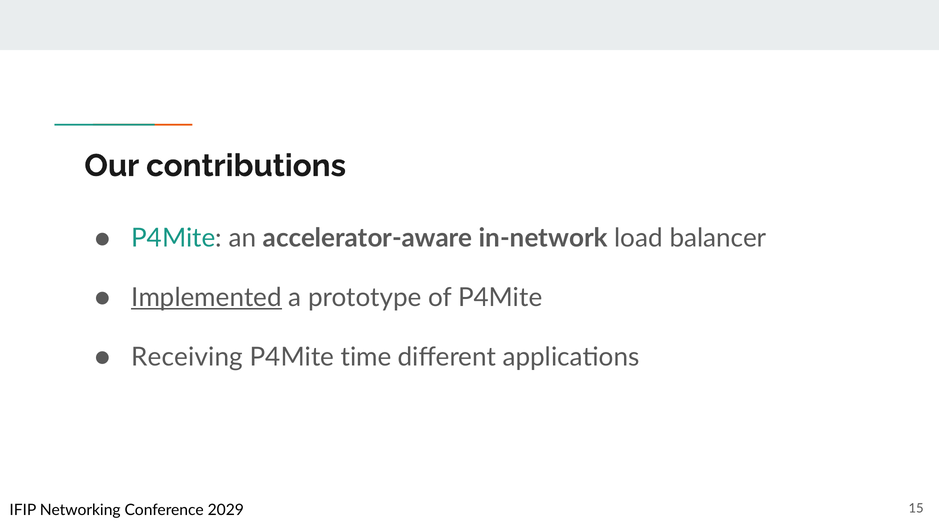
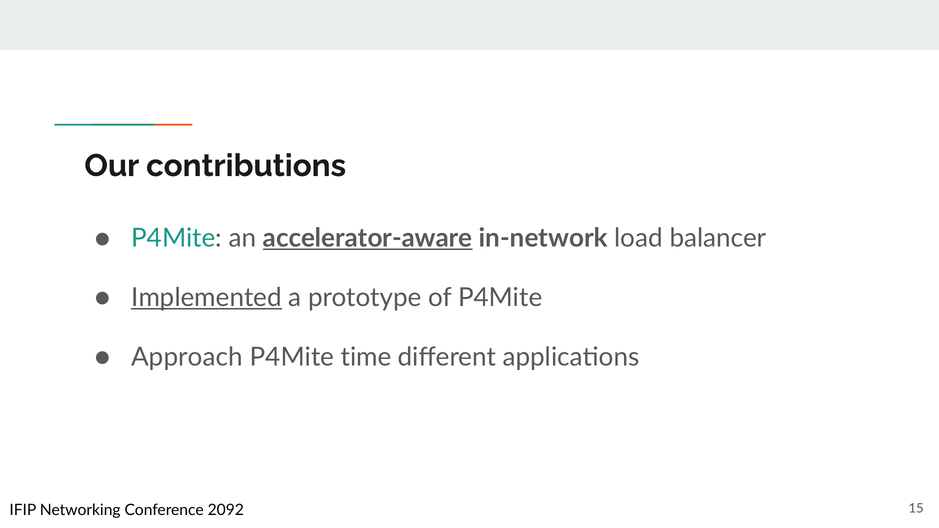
accelerator-aware underline: none -> present
Receiving: Receiving -> Approach
2029: 2029 -> 2092
